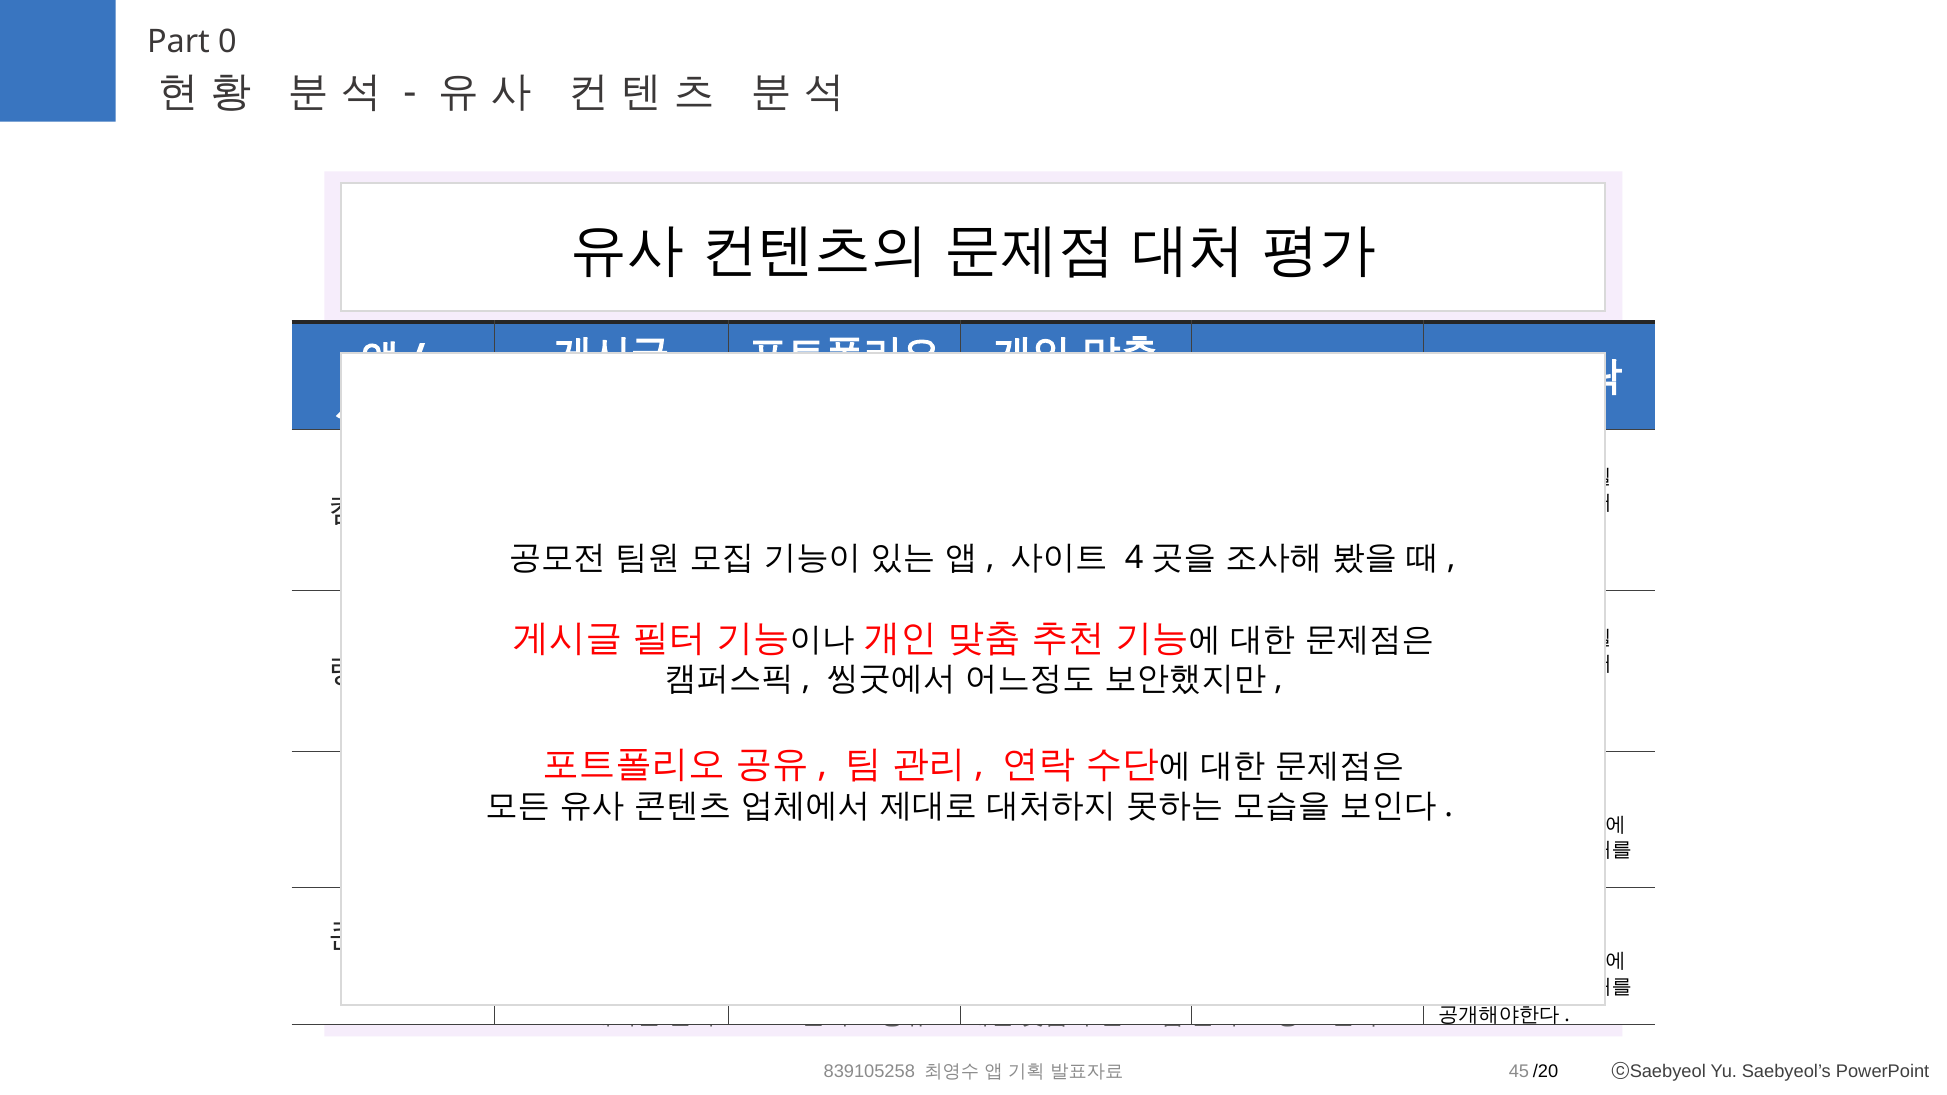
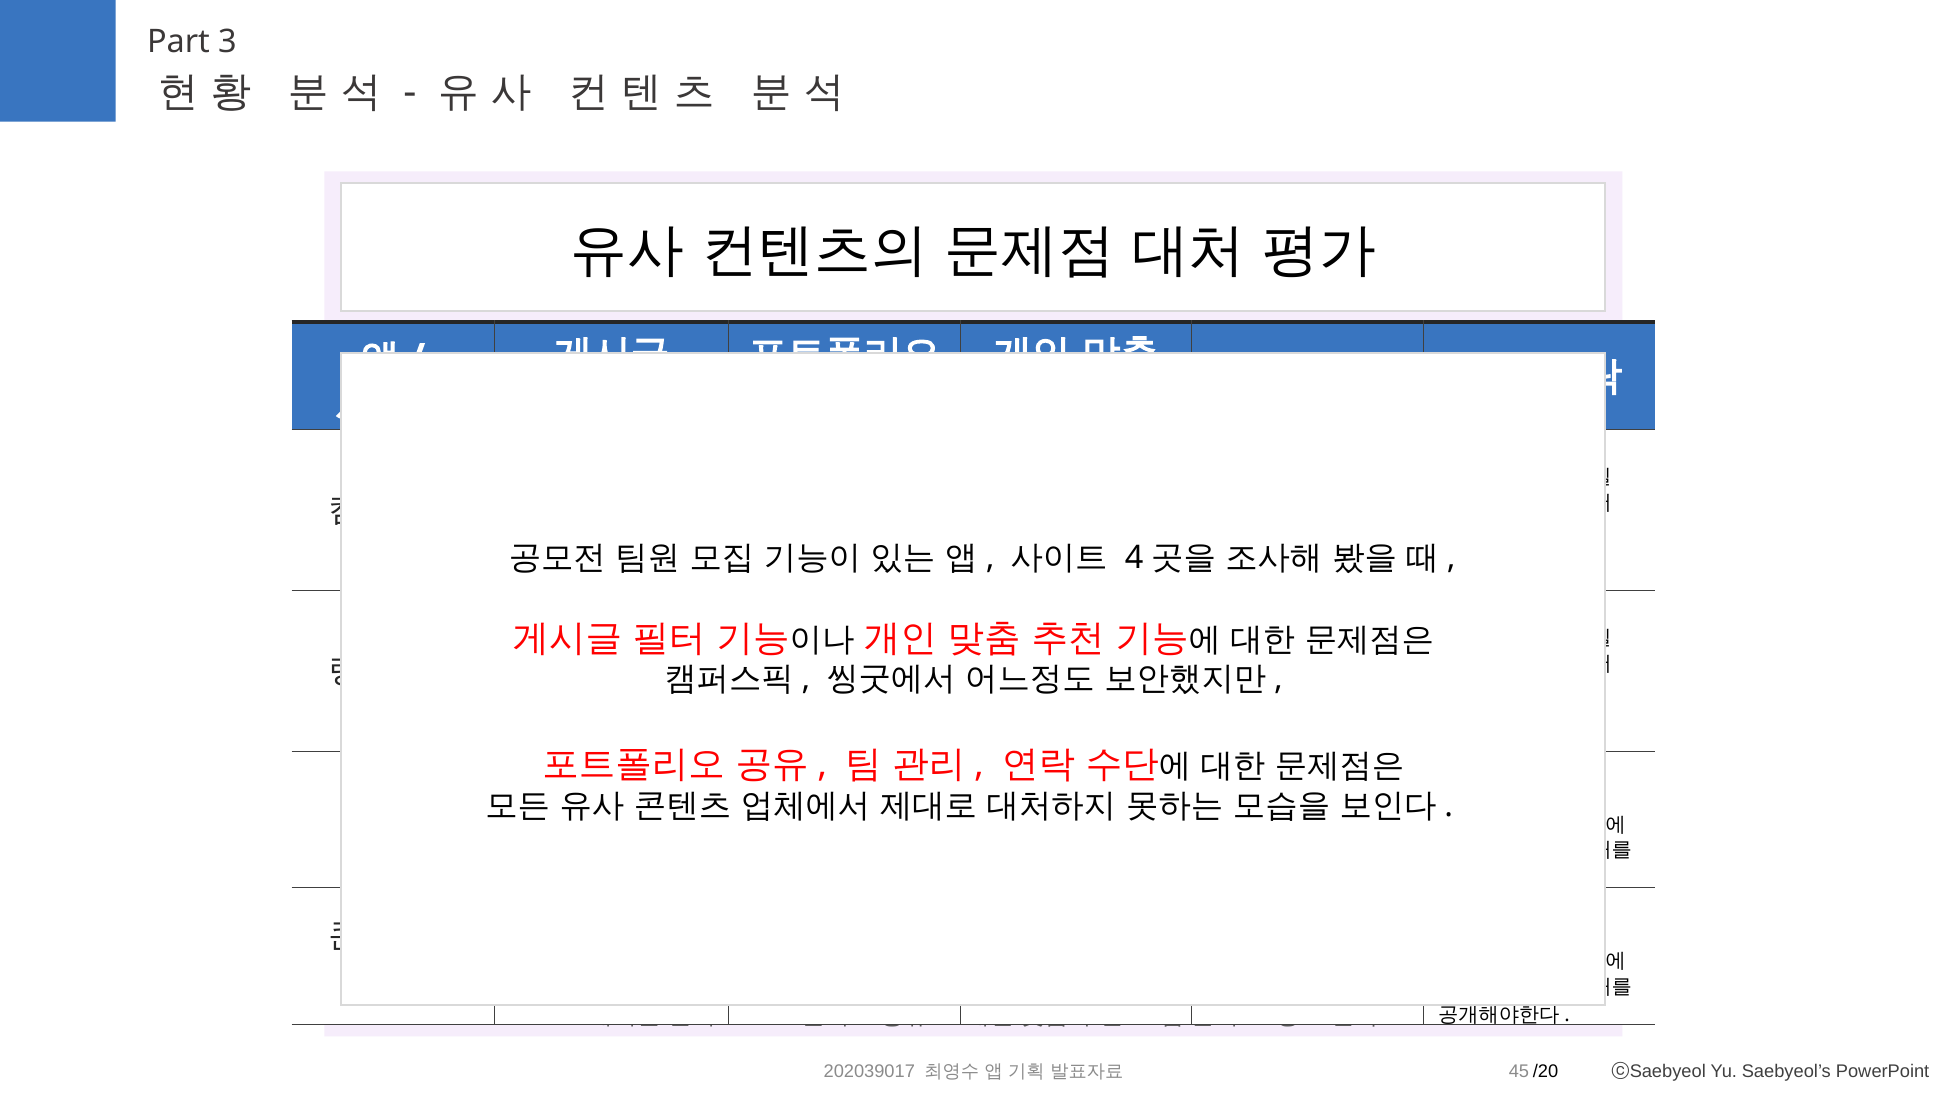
0: 0 -> 3
839105258: 839105258 -> 202039017
